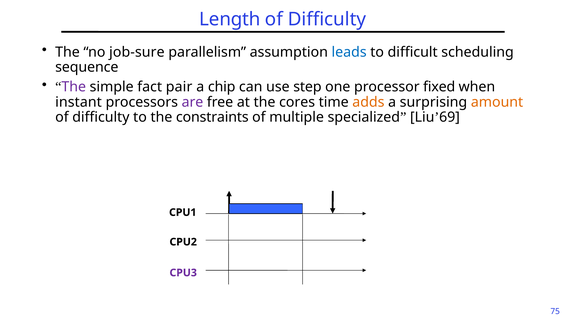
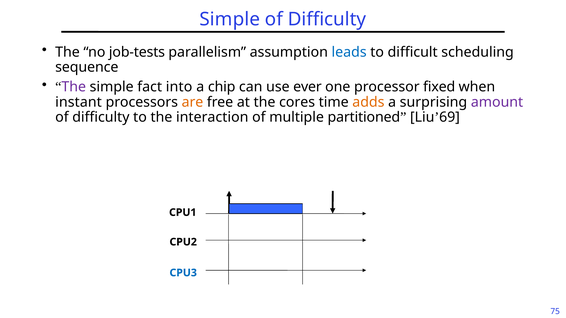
Length at (230, 19): Length -> Simple
job-sure: job-sure -> job-tests
pair: pair -> into
step: step -> ever
are colour: purple -> orange
amount colour: orange -> purple
constraints: constraints -> interaction
specialized: specialized -> partitioned
CPU3 colour: purple -> blue
